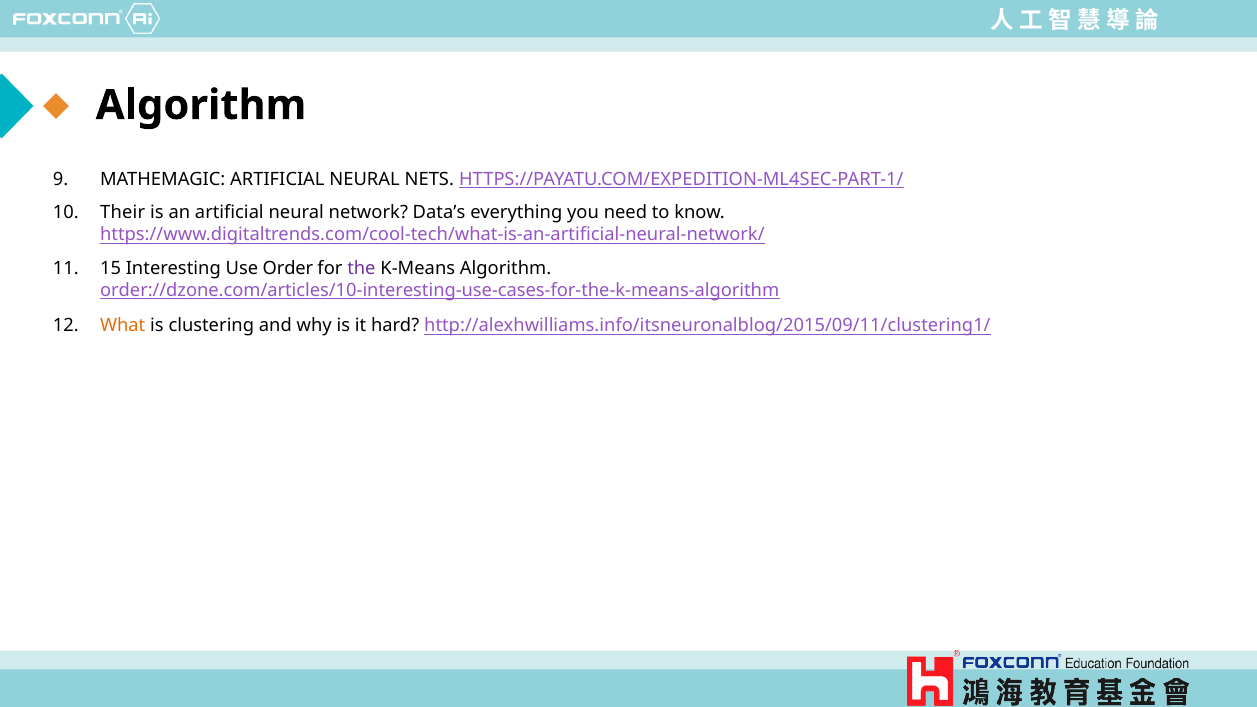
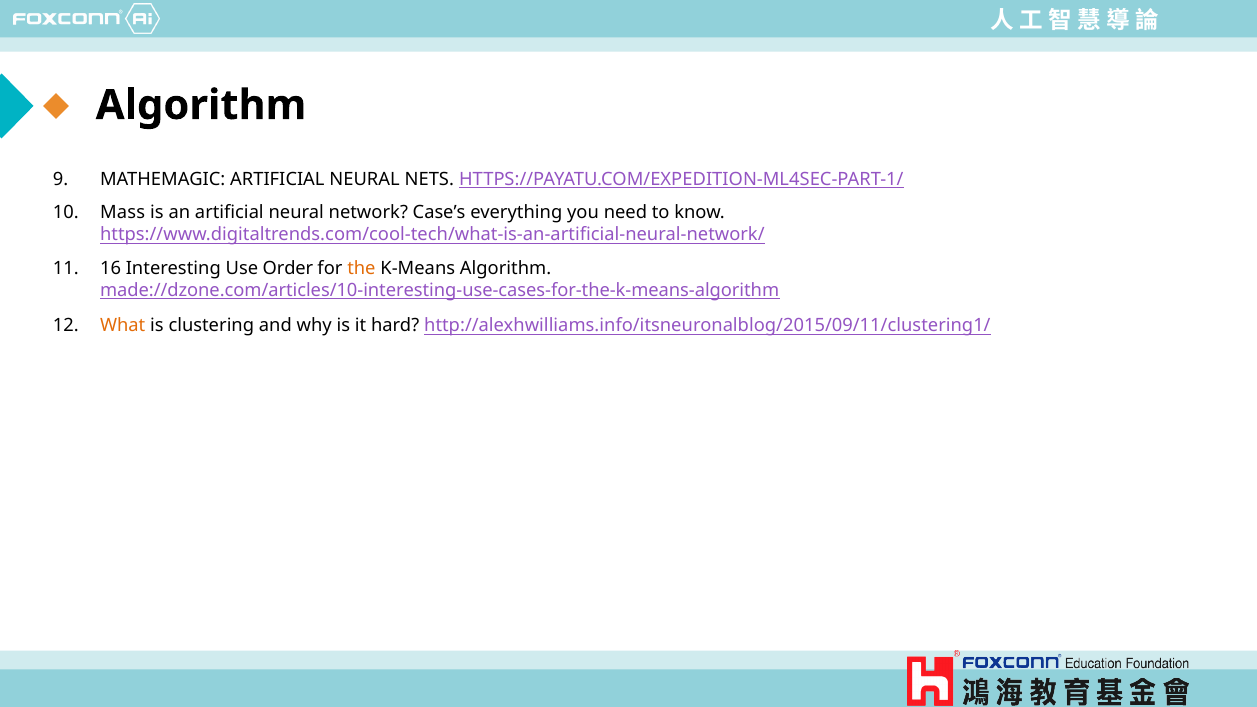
Their: Their -> Mass
Data’s: Data’s -> Case’s
15: 15 -> 16
the colour: purple -> orange
order://dzone.com/articles/10-interesting-use-cases-for-the-k-means-algorithm: order://dzone.com/articles/10-interesting-use-cases-for-the-k-means-algorithm -> made://dzone.com/articles/10-interesting-use-cases-for-the-k-means-algorithm
